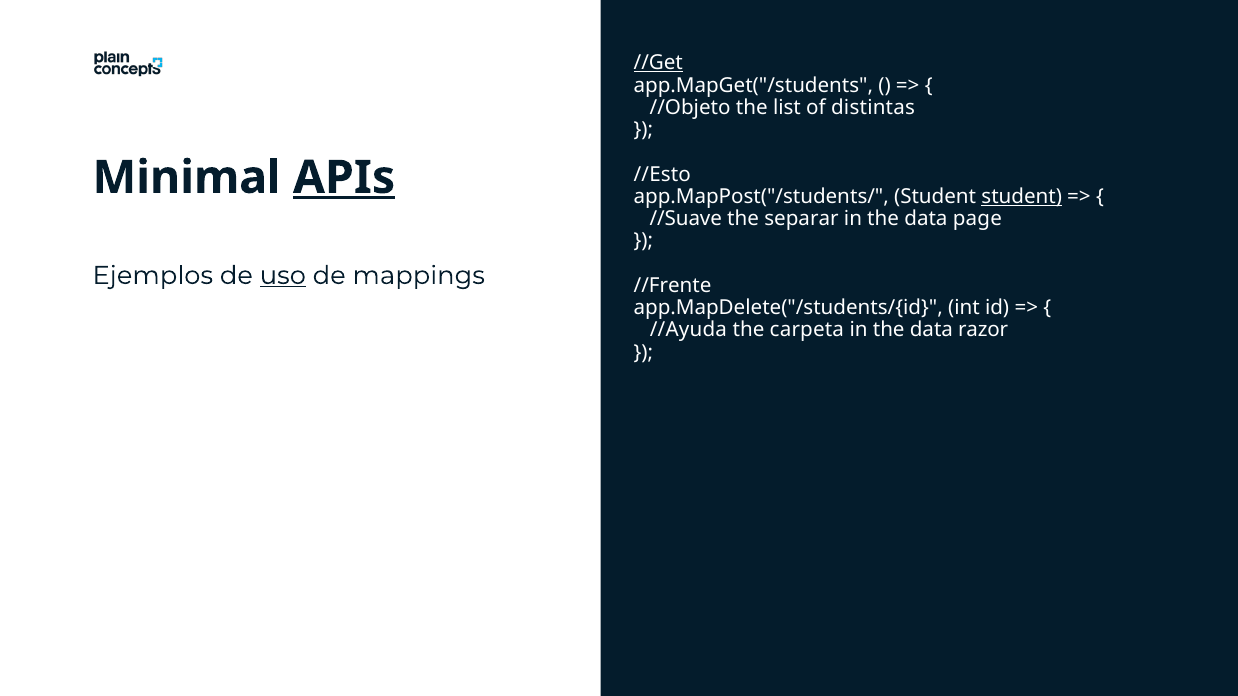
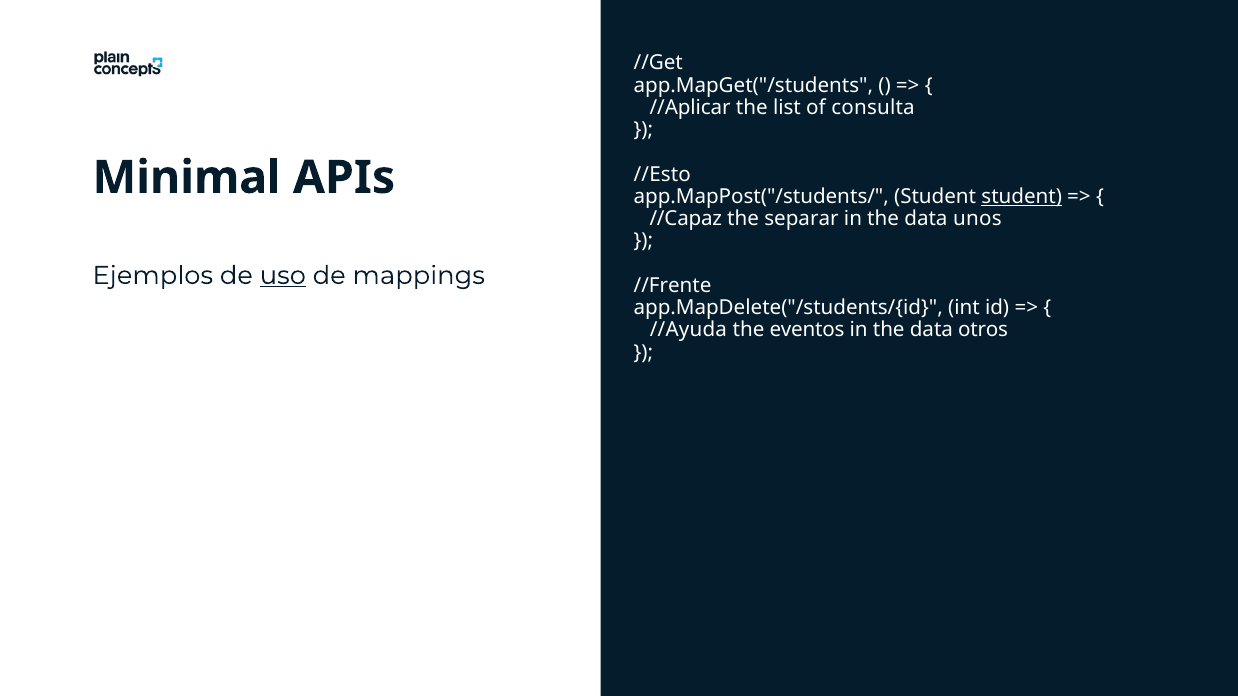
//Get underline: present -> none
//Objeto: //Objeto -> //Aplicar
distintas: distintas -> consulta
APIs underline: present -> none
//Suave: //Suave -> //Capaz
page: page -> unos
carpeta: carpeta -> eventos
razor: razor -> otros
